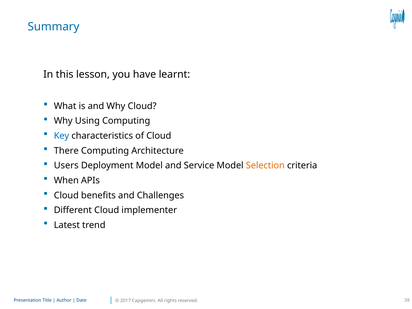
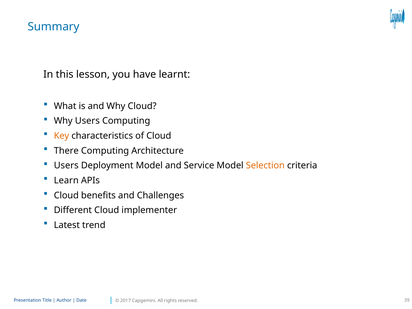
Why Using: Using -> Users
Key colour: blue -> orange
When: When -> Learn
